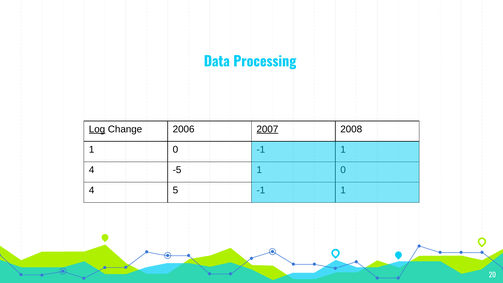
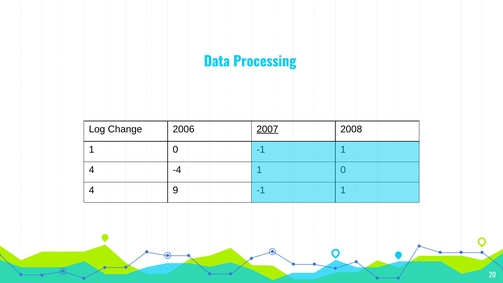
Log underline: present -> none
-5: -5 -> -4
5: 5 -> 9
